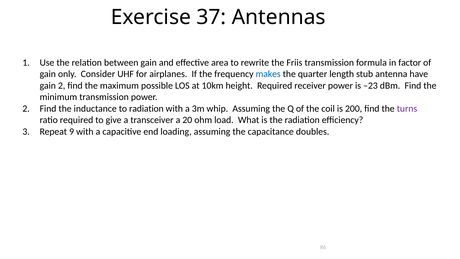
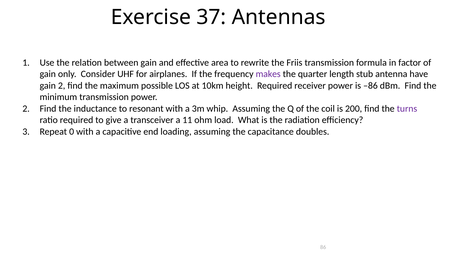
makes colour: blue -> purple
–23: –23 -> –86
to radiation: radiation -> resonant
20: 20 -> 11
9: 9 -> 0
